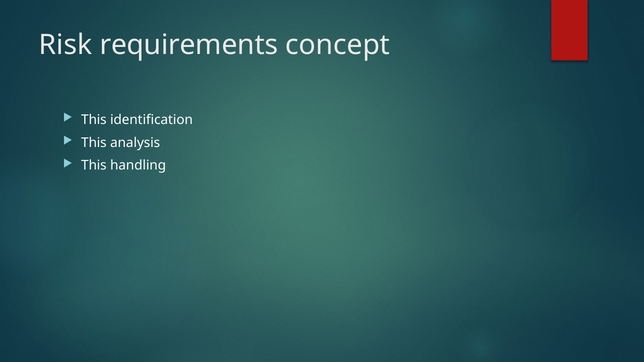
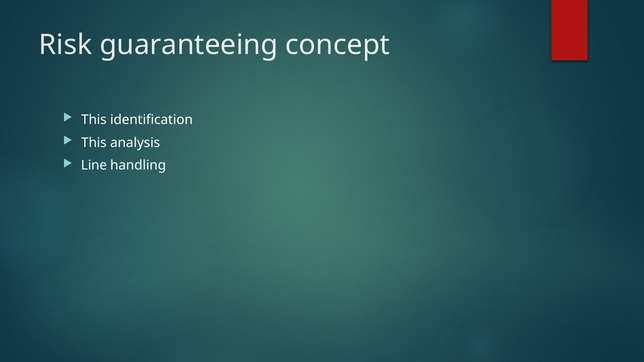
requirements: requirements -> guaranteeing
This at (94, 166): This -> Line
